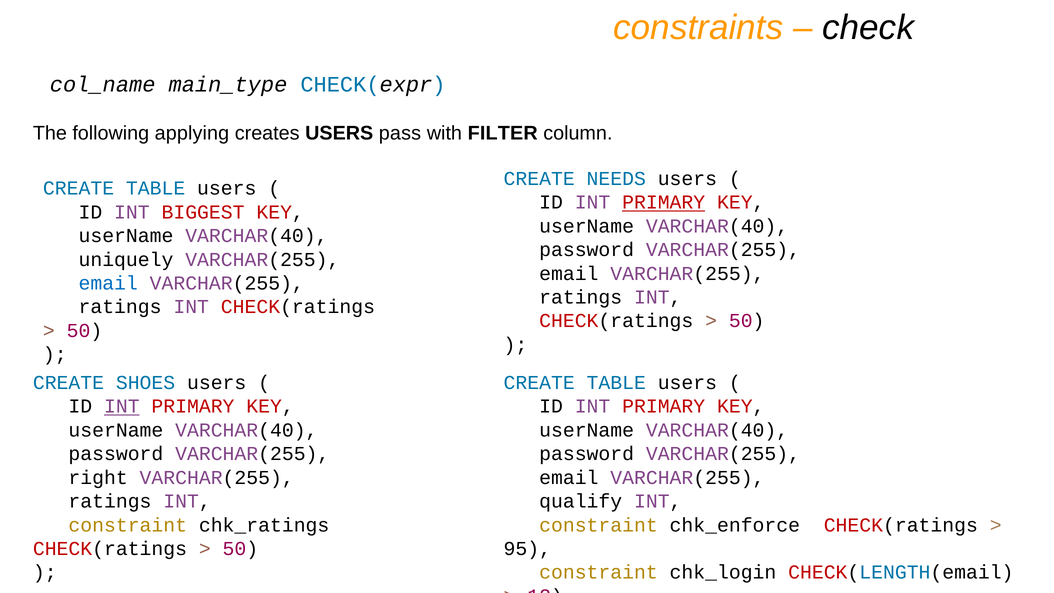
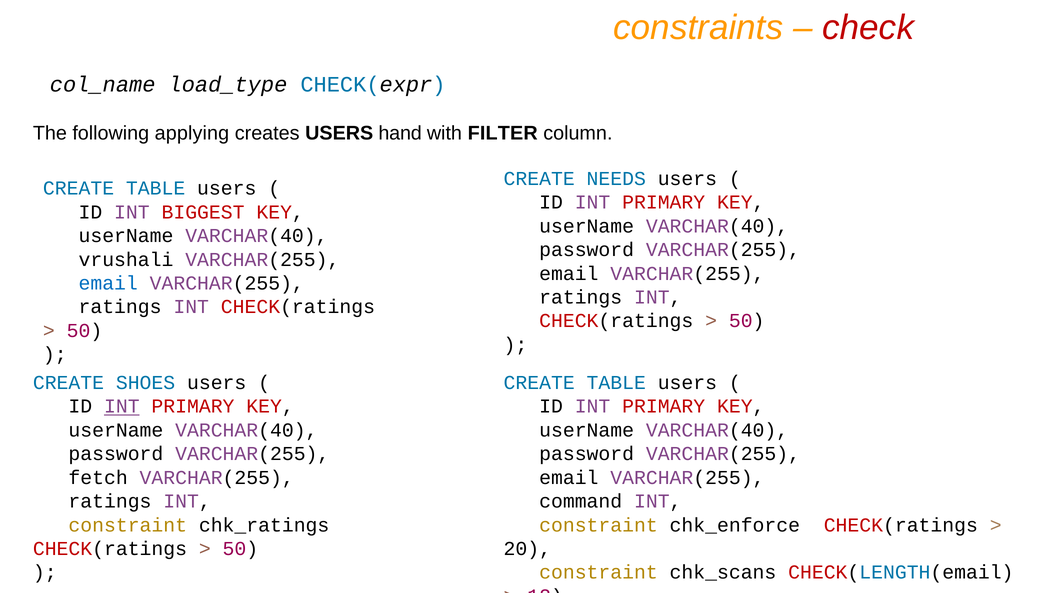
check colour: black -> red
main_type: main_type -> load_type
pass: pass -> hand
PRIMARY at (664, 202) underline: present -> none
uniquely: uniquely -> vrushali
right: right -> fetch
qualify: qualify -> command
95: 95 -> 20
chk_login: chk_login -> chk_scans
